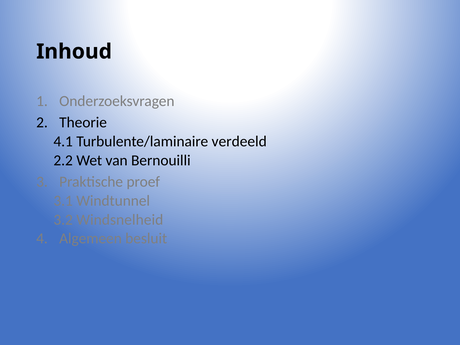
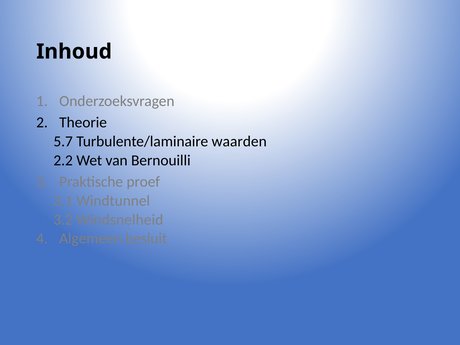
4.1: 4.1 -> 5.7
verdeeld: verdeeld -> waarden
